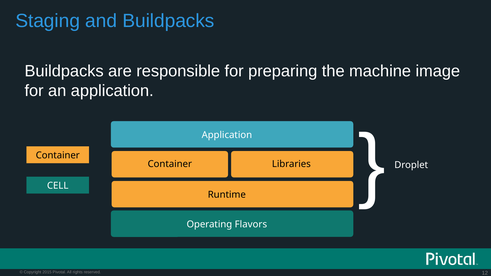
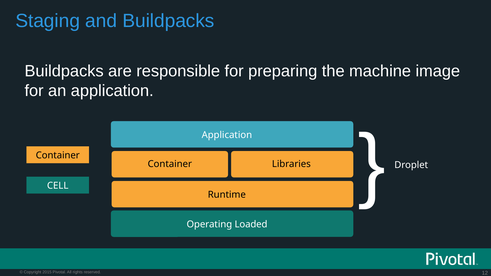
Flavors: Flavors -> Loaded
